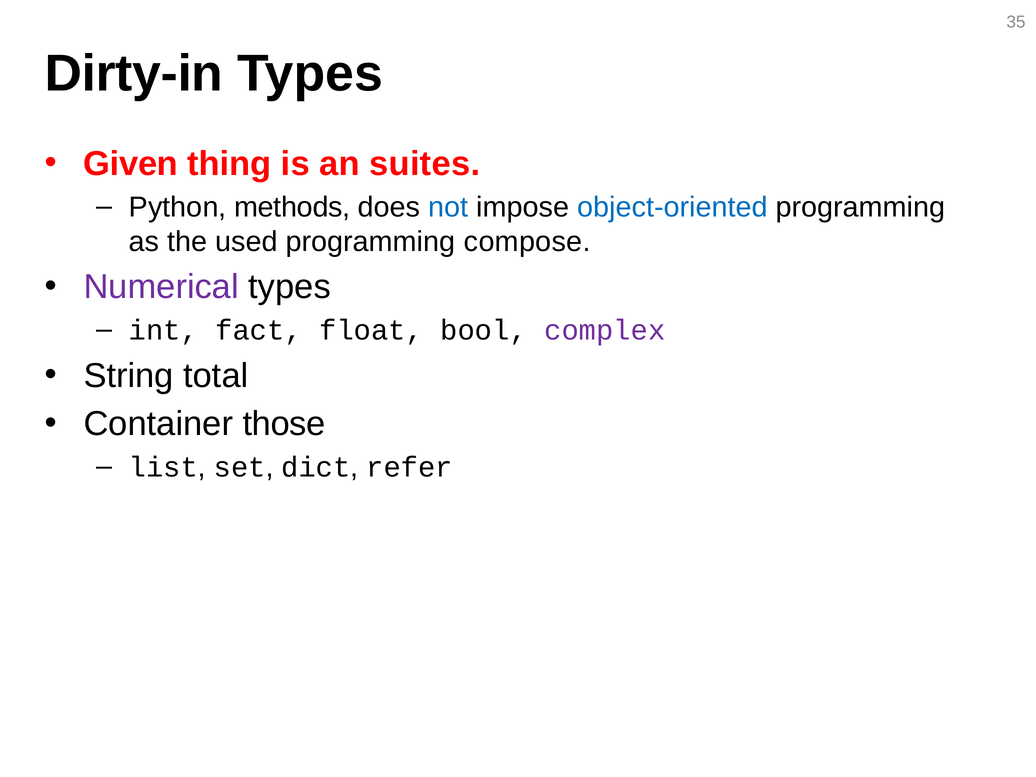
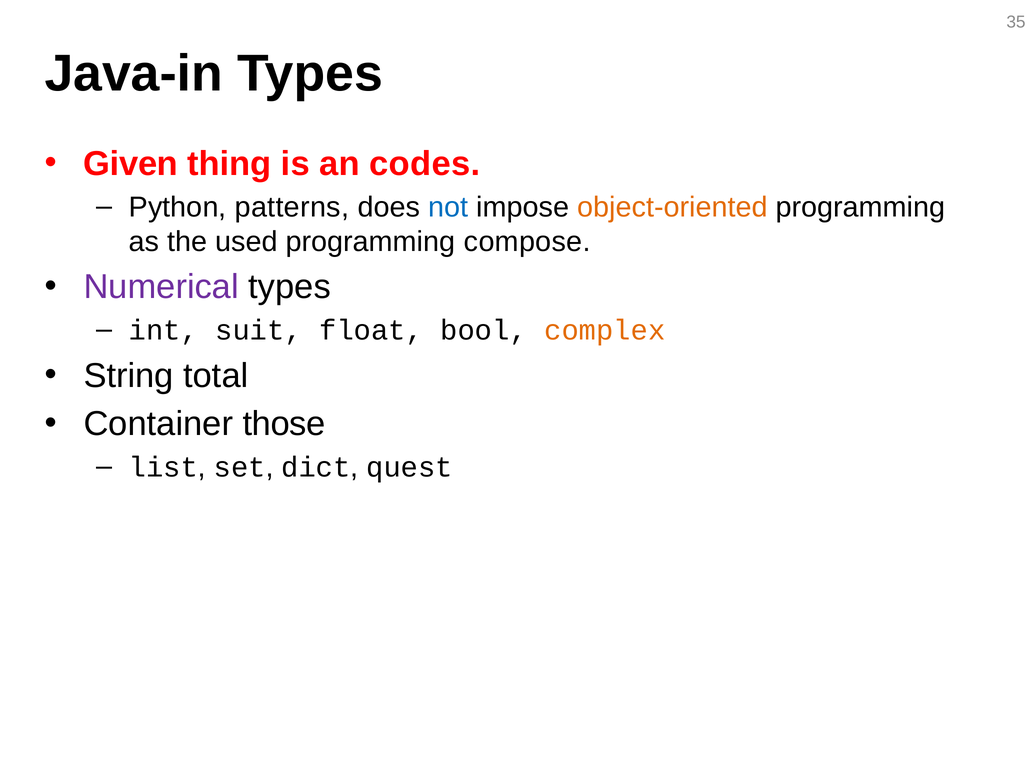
Dirty-in: Dirty-in -> Java-in
suites: suites -> codes
methods: methods -> patterns
object-oriented colour: blue -> orange
fact: fact -> suit
complex colour: purple -> orange
refer: refer -> quest
